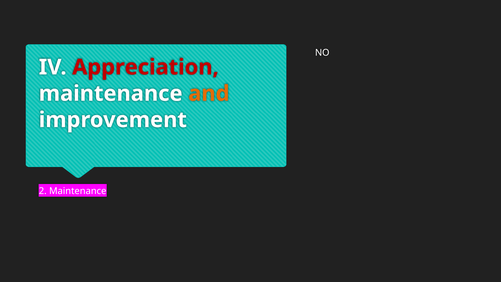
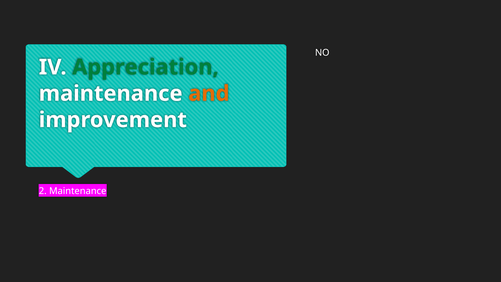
Appreciation colour: red -> green
